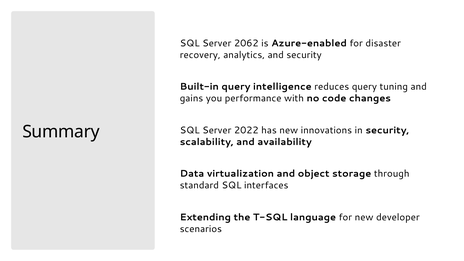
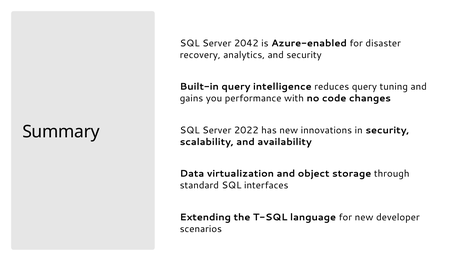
2062: 2062 -> 2042
